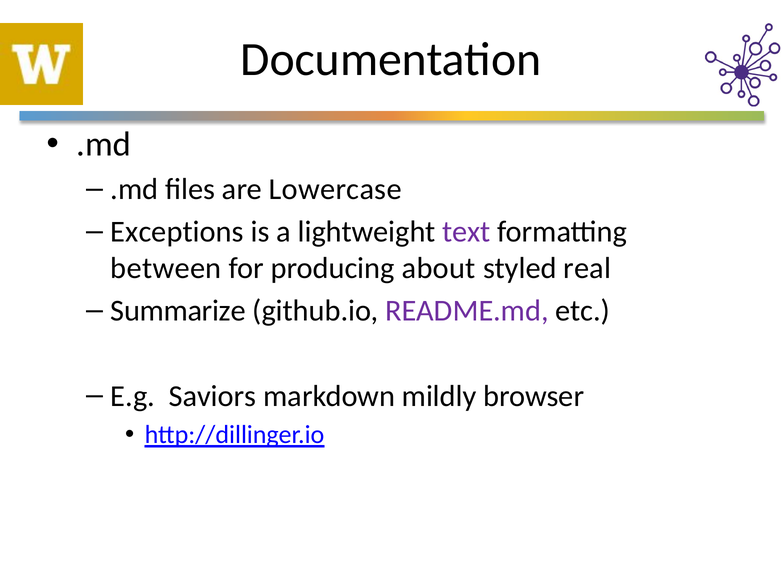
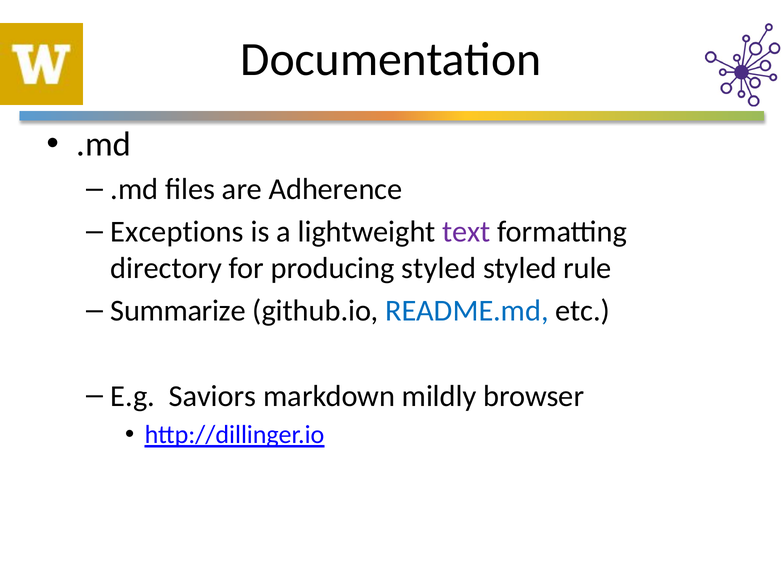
Lowercase: Lowercase -> Adherence
between: between -> directory
producing about: about -> styled
real: real -> rule
README.md colour: purple -> blue
